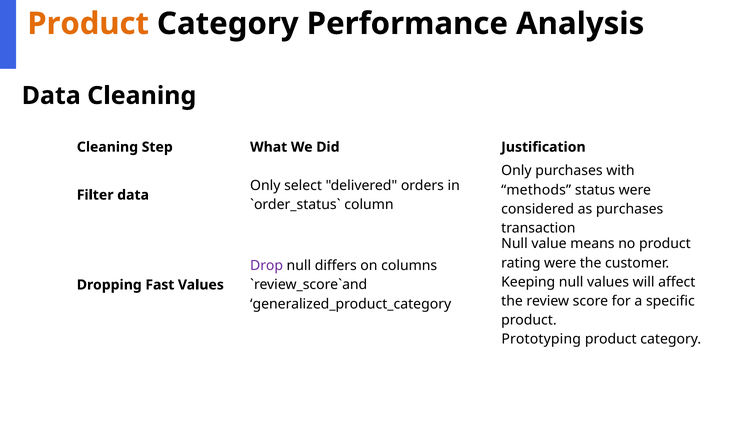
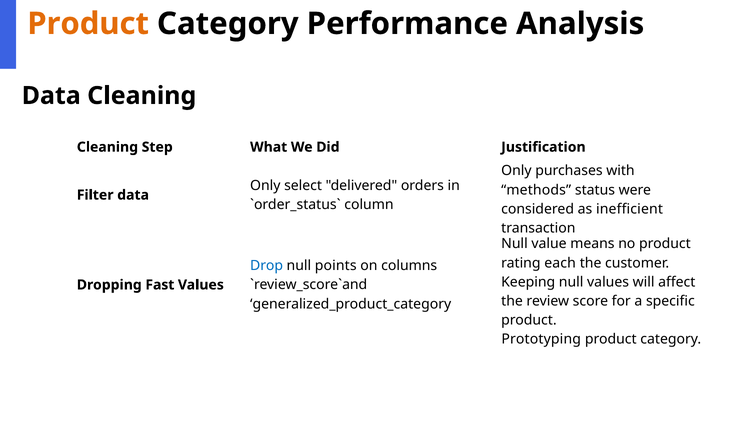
as purchases: purchases -> inefficient
rating were: were -> each
Drop colour: purple -> blue
differs: differs -> points
